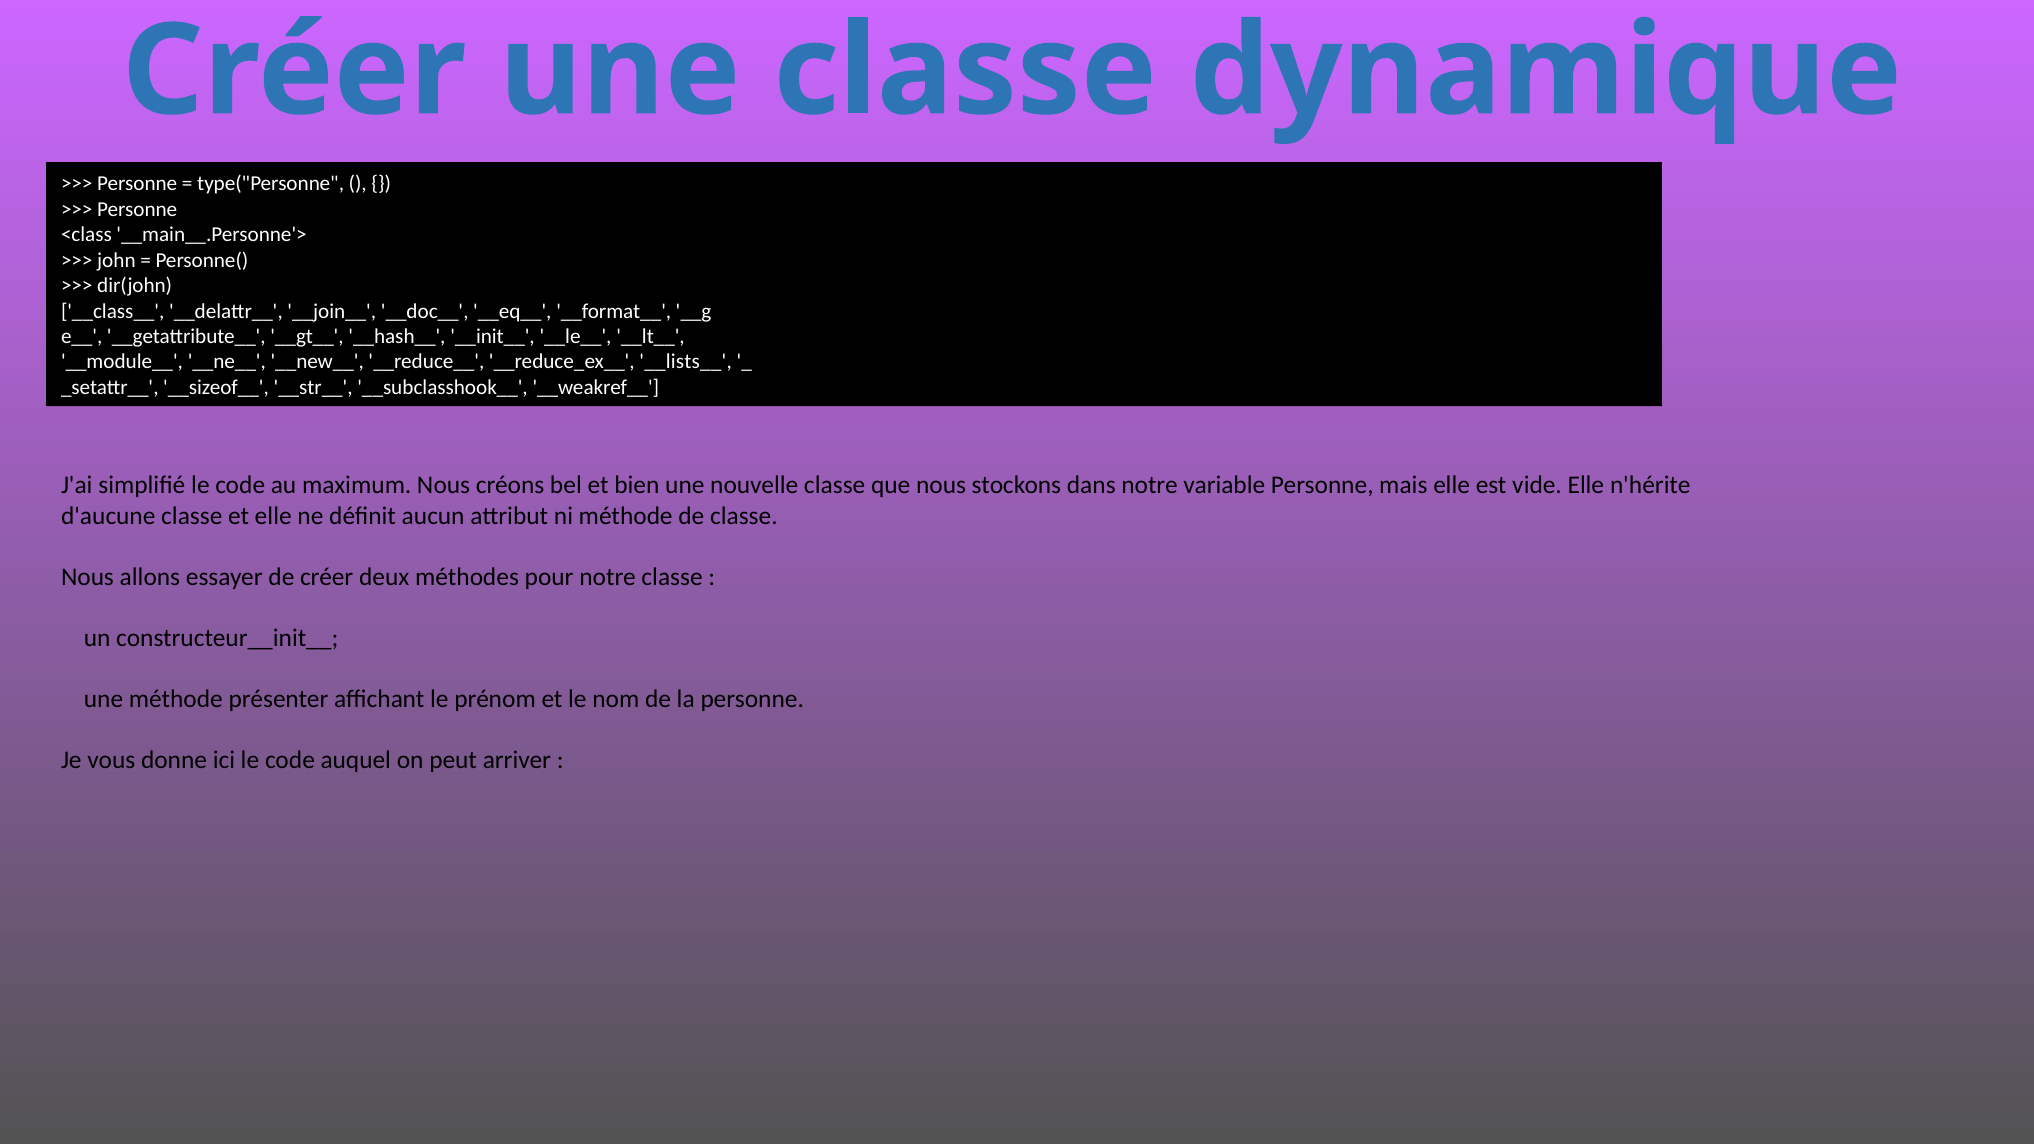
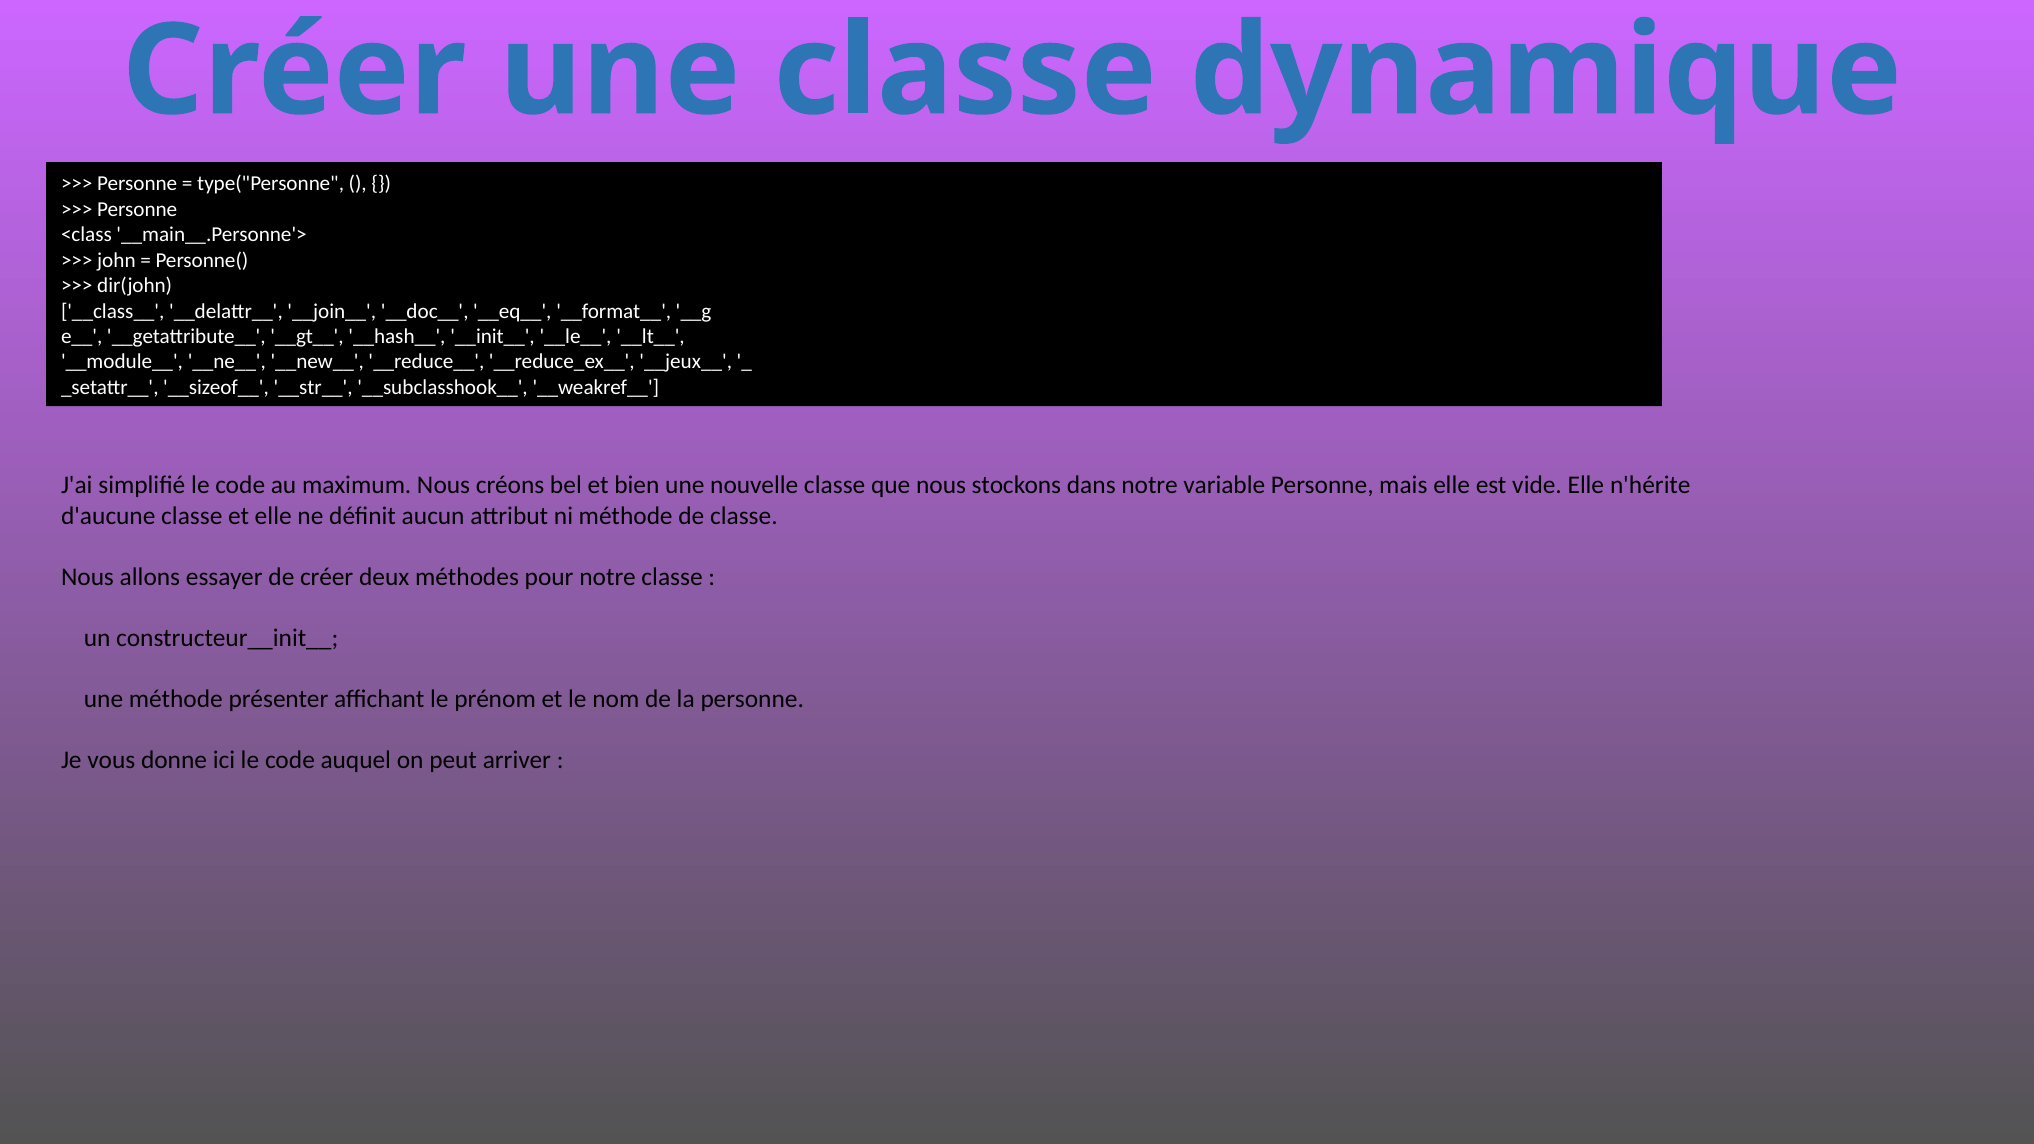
__lists__: __lists__ -> __jeux__
